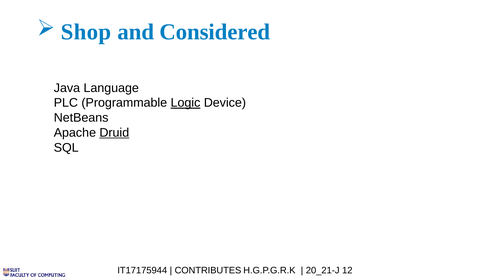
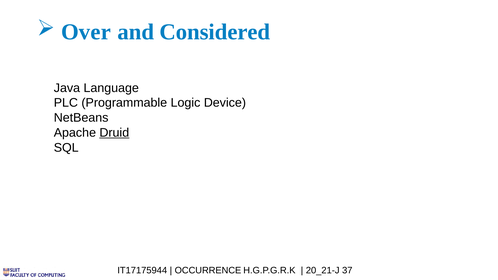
Shop: Shop -> Over
Logic underline: present -> none
CONTRIBUTES: CONTRIBUTES -> OCCURRENCE
12: 12 -> 37
